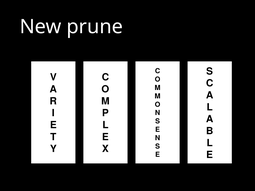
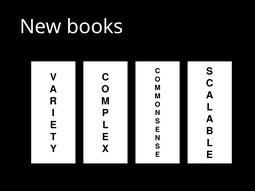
prune: prune -> books
